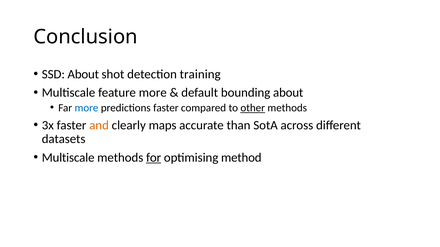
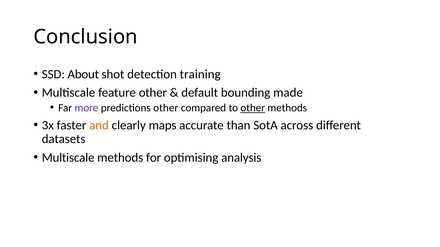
feature more: more -> other
bounding about: about -> made
more at (86, 108) colour: blue -> purple
predictions faster: faster -> other
for underline: present -> none
method: method -> analysis
